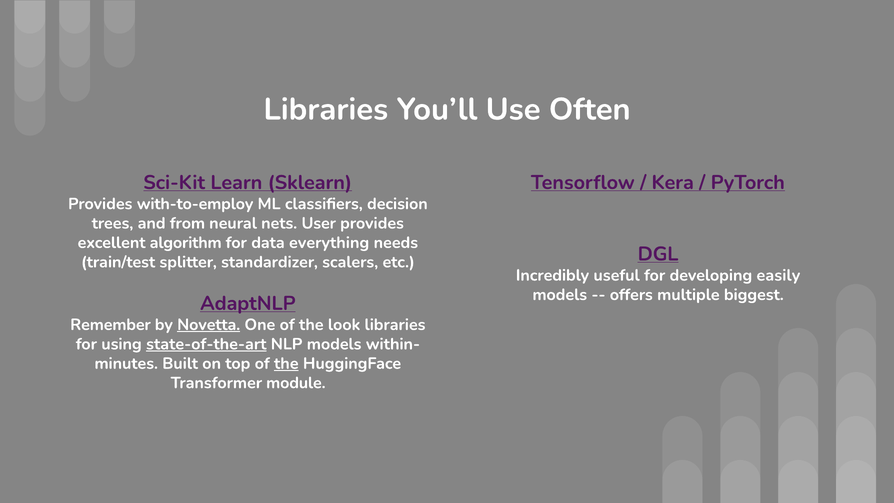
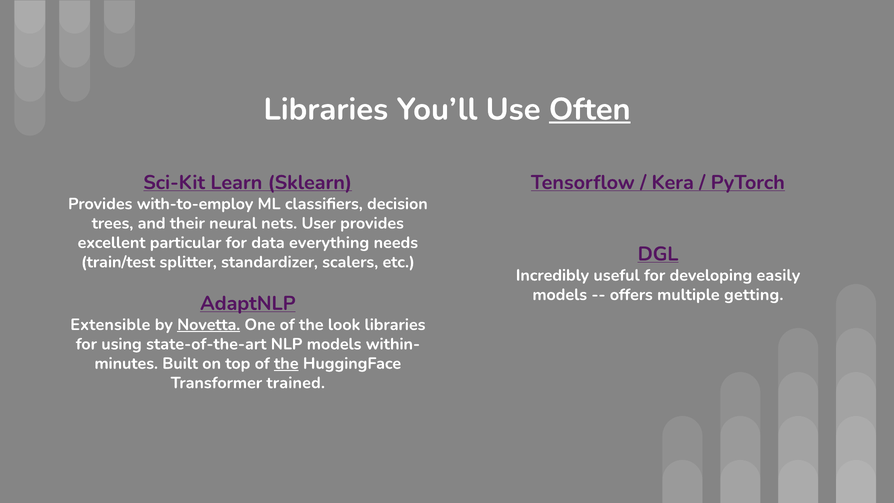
Often underline: none -> present
from: from -> their
algorithm: algorithm -> particular
biggest: biggest -> getting
Remember: Remember -> Extensible
state-of-the-art underline: present -> none
module: module -> trained
